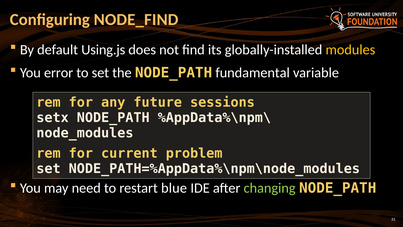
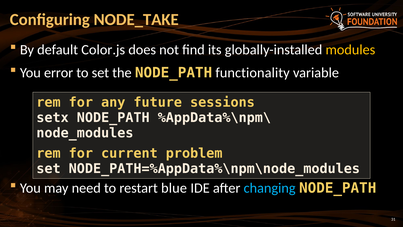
NODE_FIND: NODE_FIND -> NODE_TAKE
Using.js: Using.js -> Color.js
fundamental: fundamental -> functionality
changing colour: light green -> light blue
